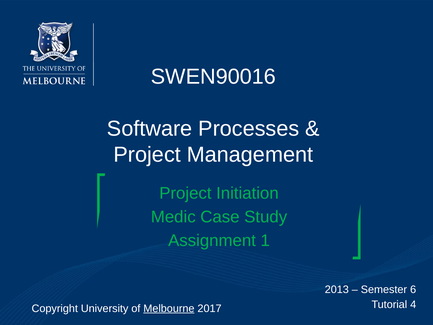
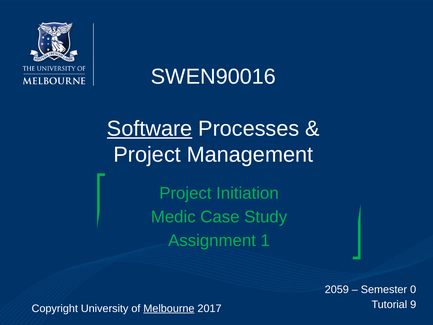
Software underline: none -> present
2013: 2013 -> 2059
6: 6 -> 0
4: 4 -> 9
